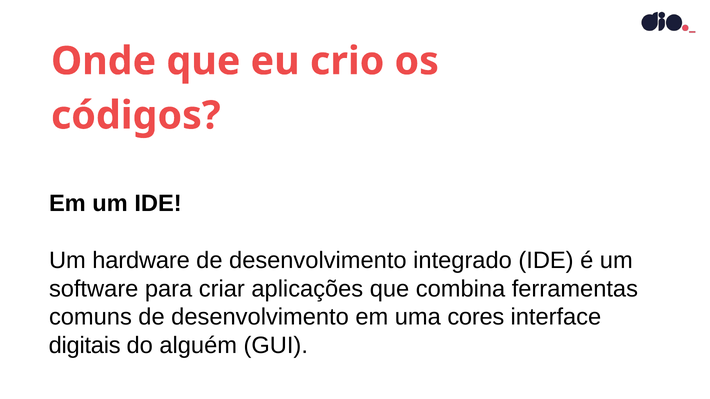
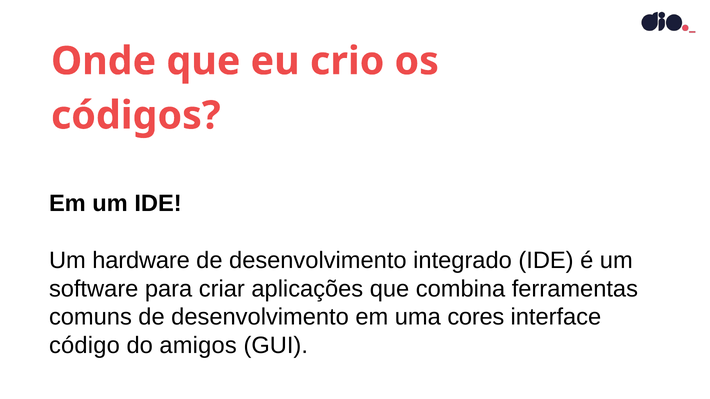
digitais: digitais -> código
alguém: alguém -> amigos
